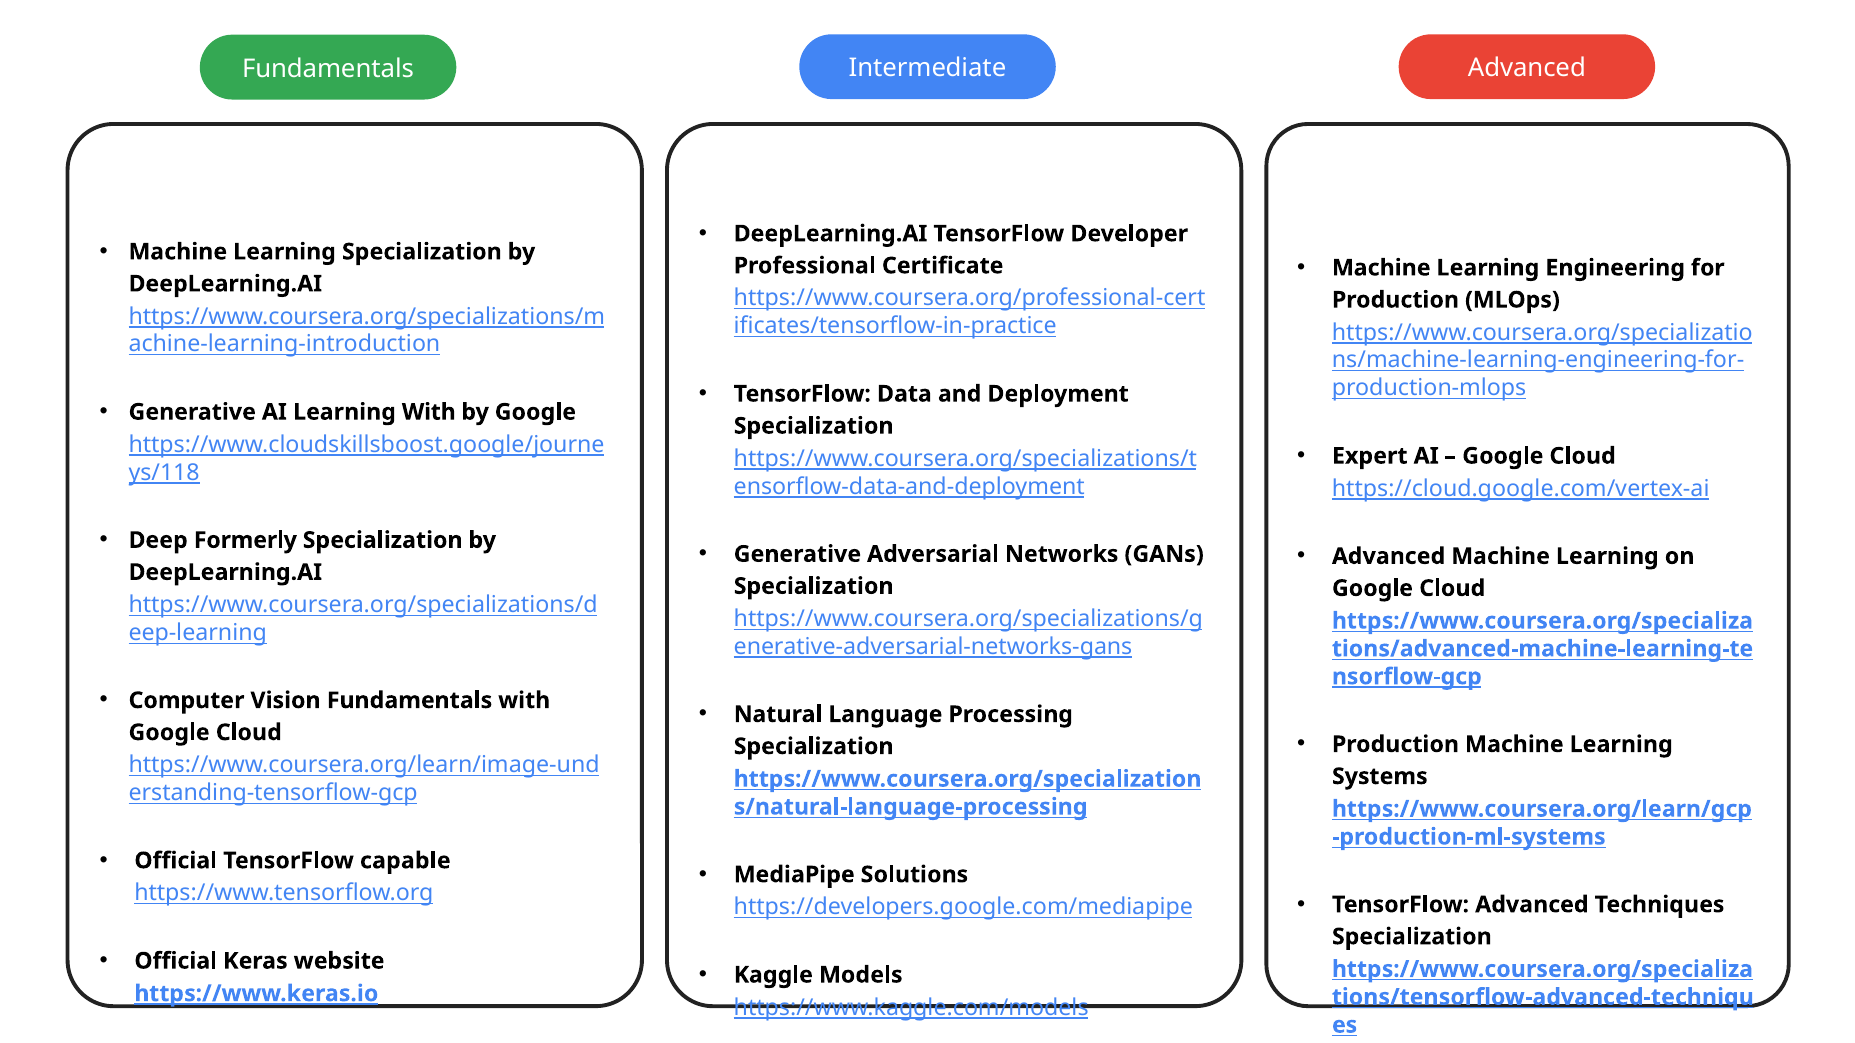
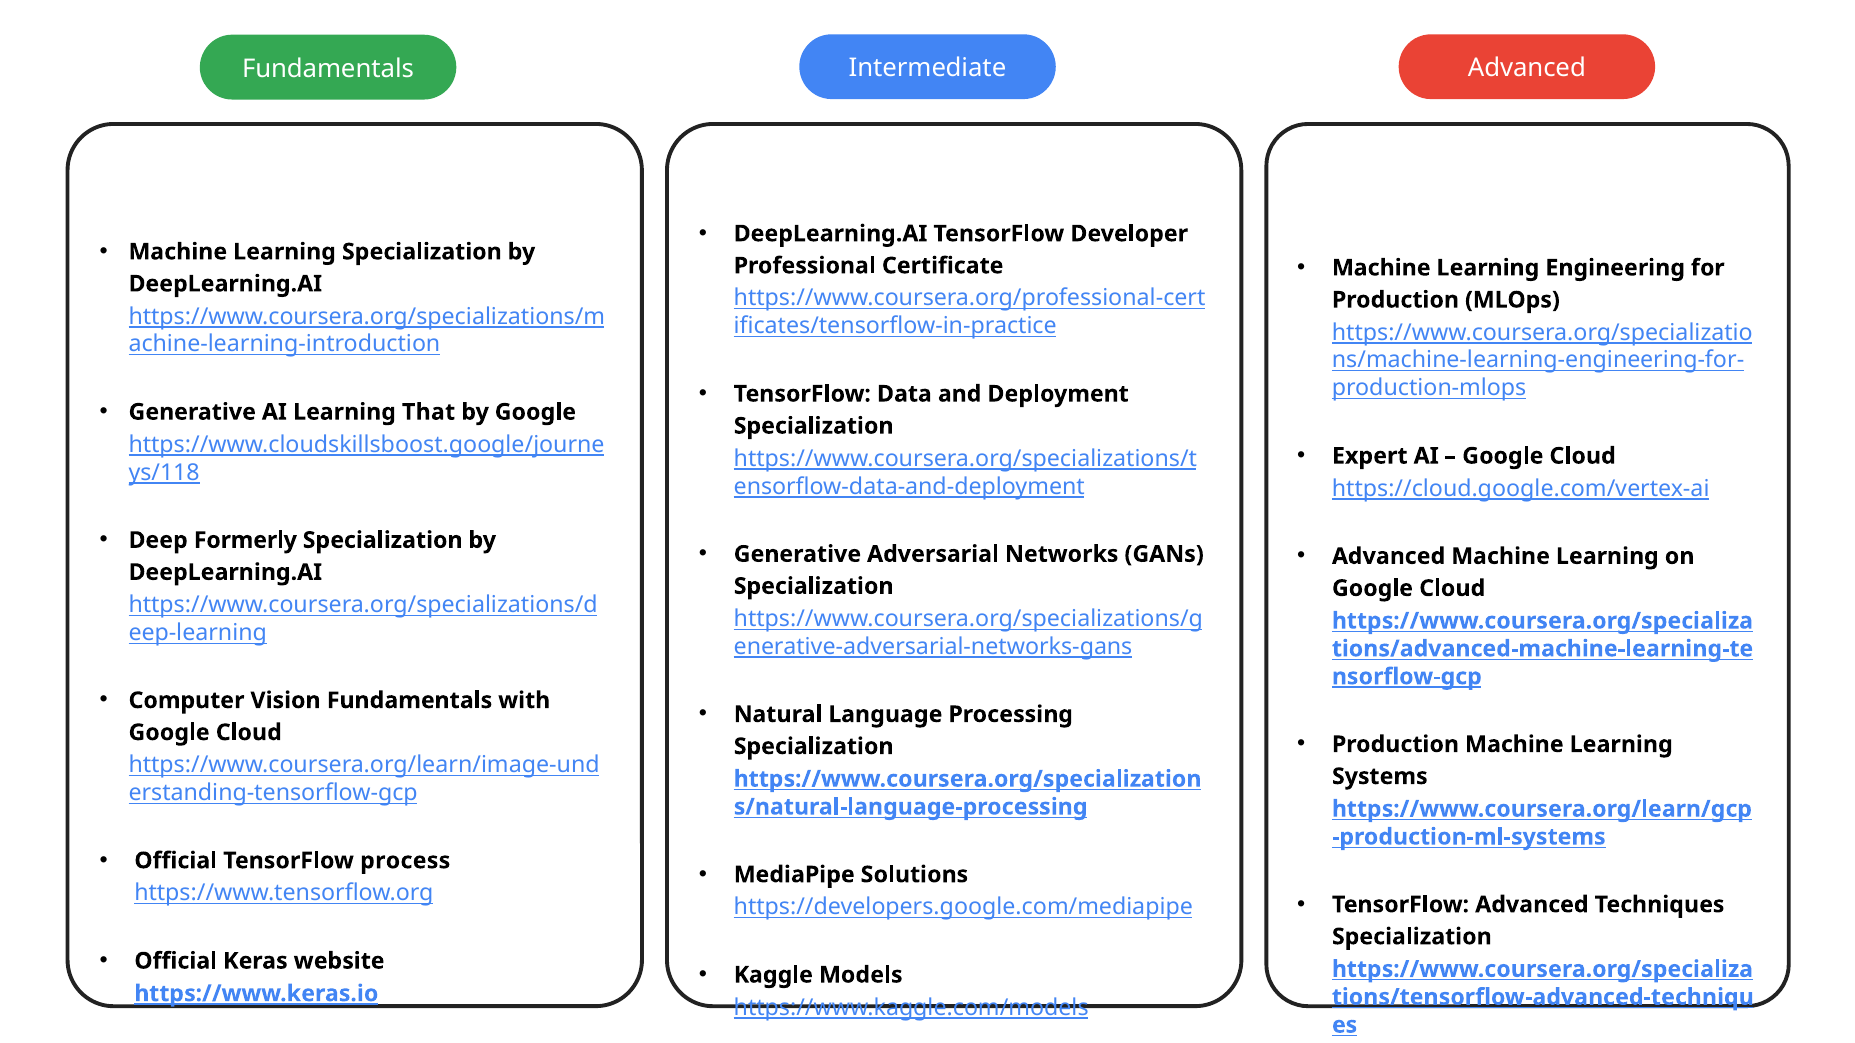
Learning With: With -> That
capable: capable -> process
